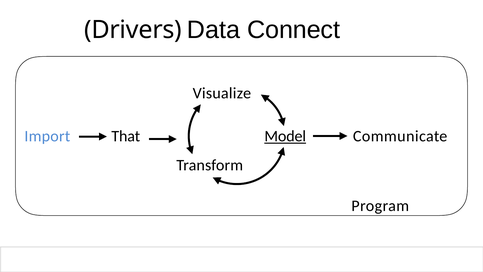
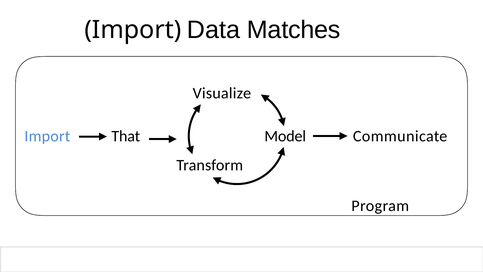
Drivers at (133, 30): Drivers -> Import
Connect: Connect -> Matches
Model underline: present -> none
